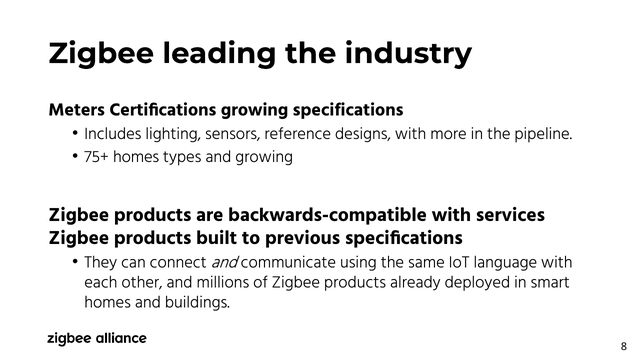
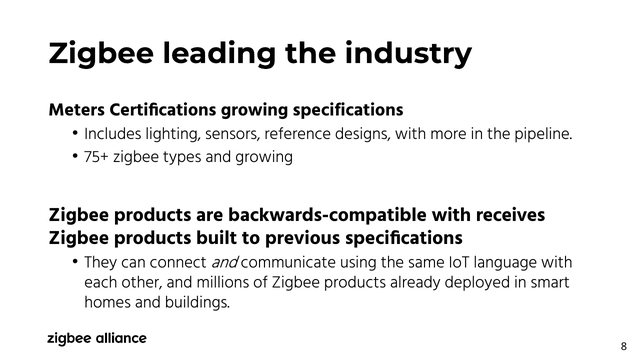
75+ homes: homes -> zigbee
services: services -> receives
